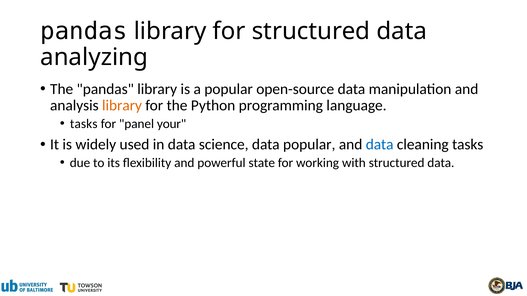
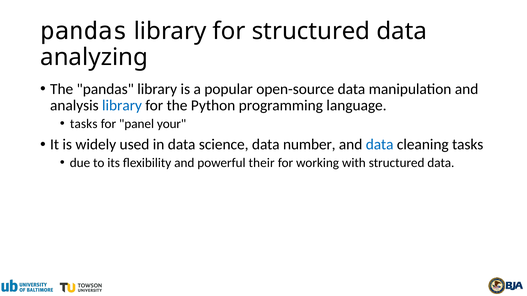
library at (122, 106) colour: orange -> blue
data popular: popular -> number
state: state -> their
